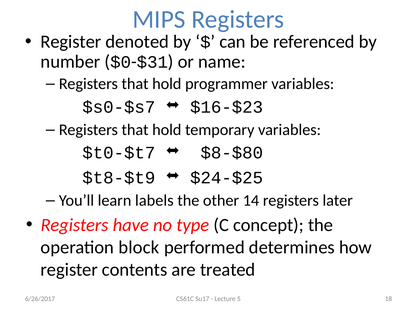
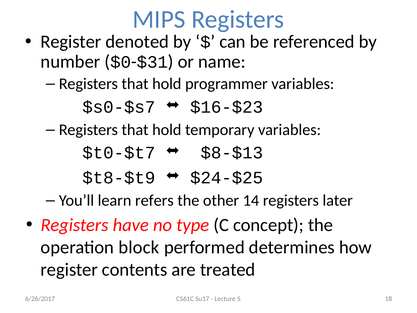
$8-$80: $8-$80 -> $8-$13
labels: labels -> refers
